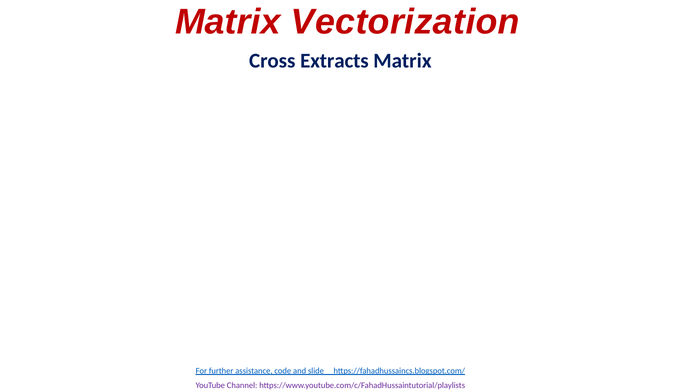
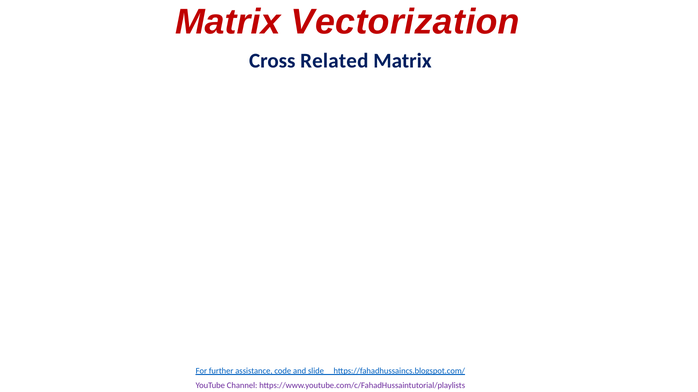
Extracts: Extracts -> Related
